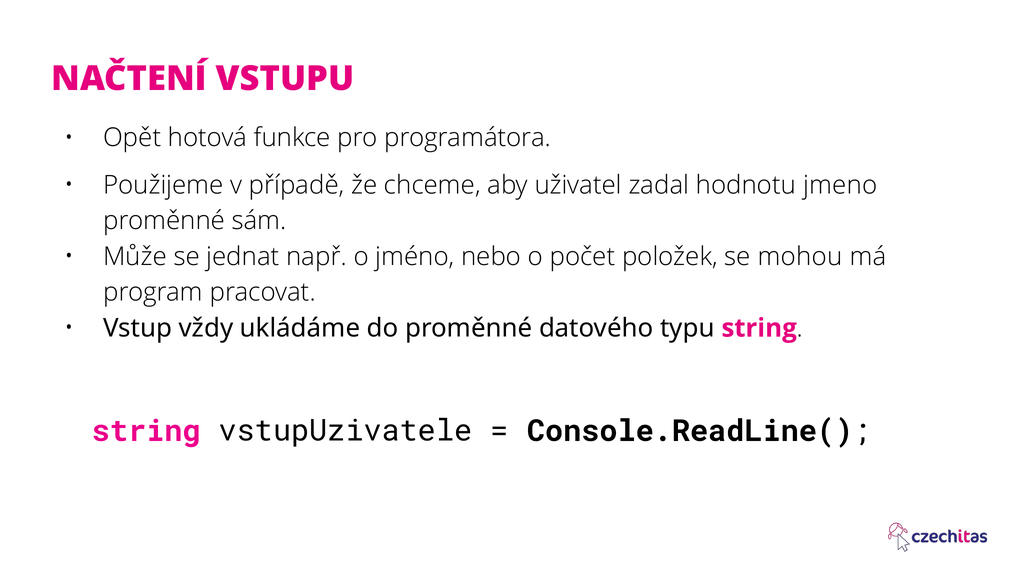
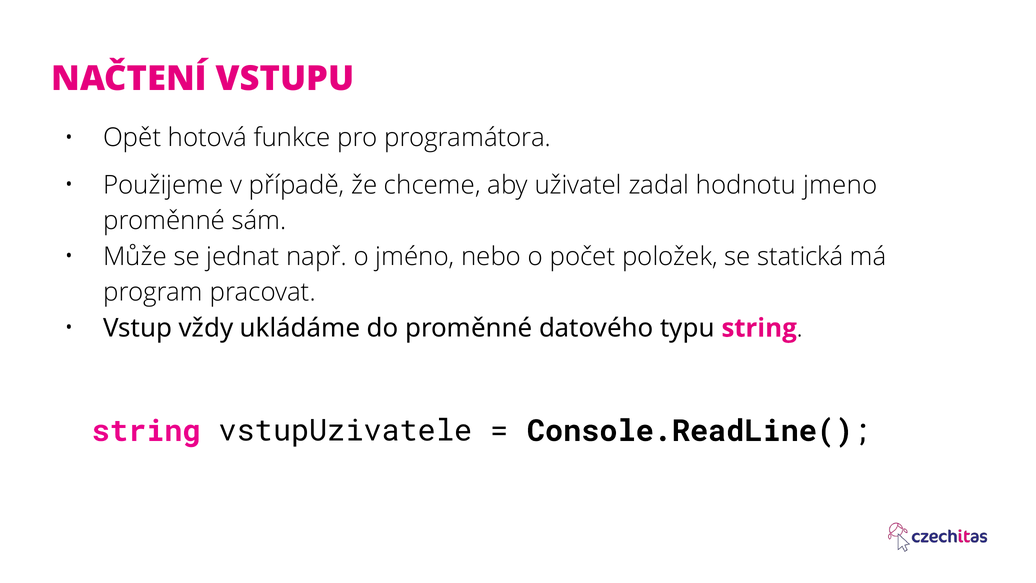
mohou: mohou -> statická
